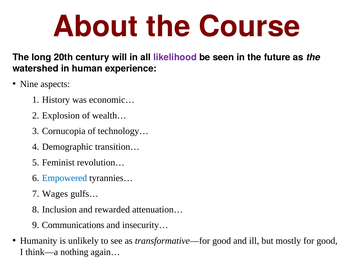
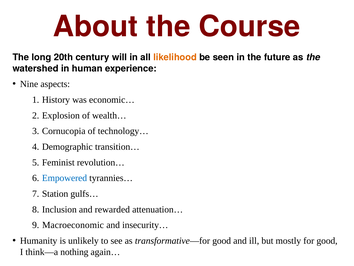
likelihood colour: purple -> orange
Wages: Wages -> Station
Communications: Communications -> Macroeconomic
